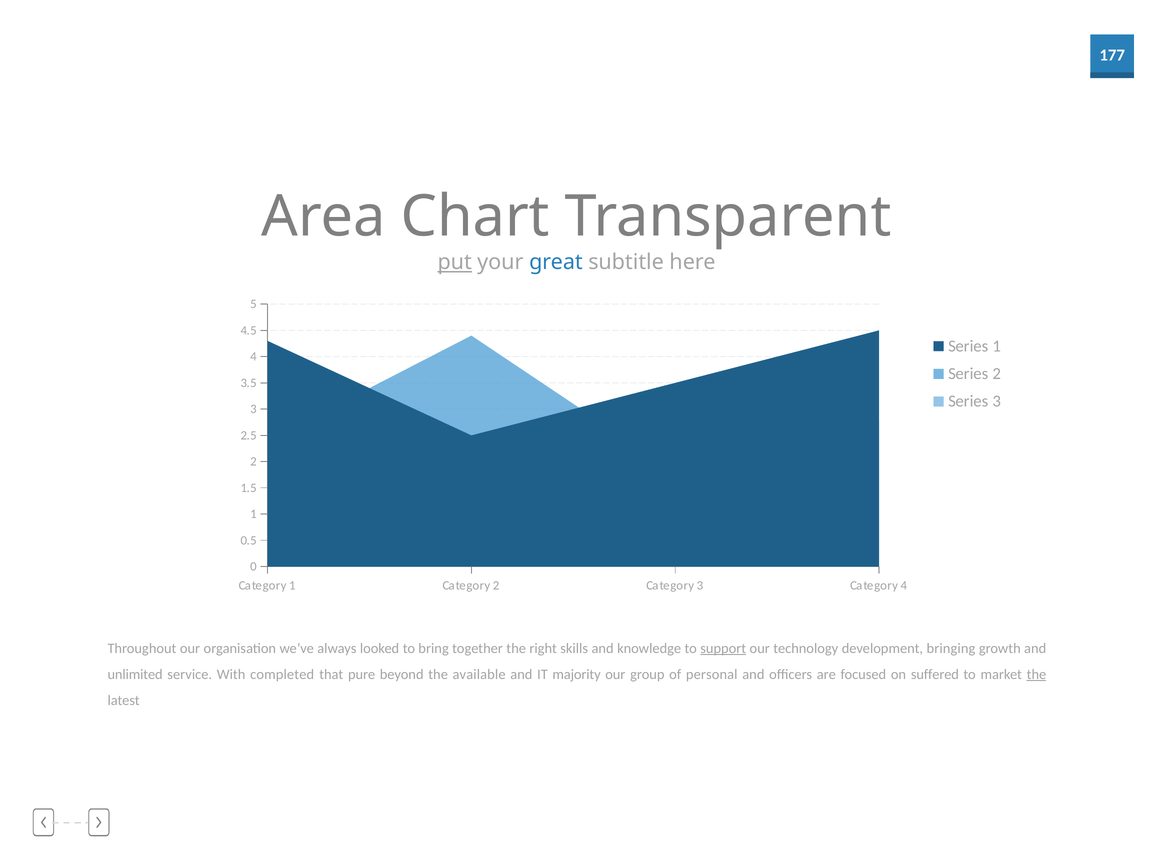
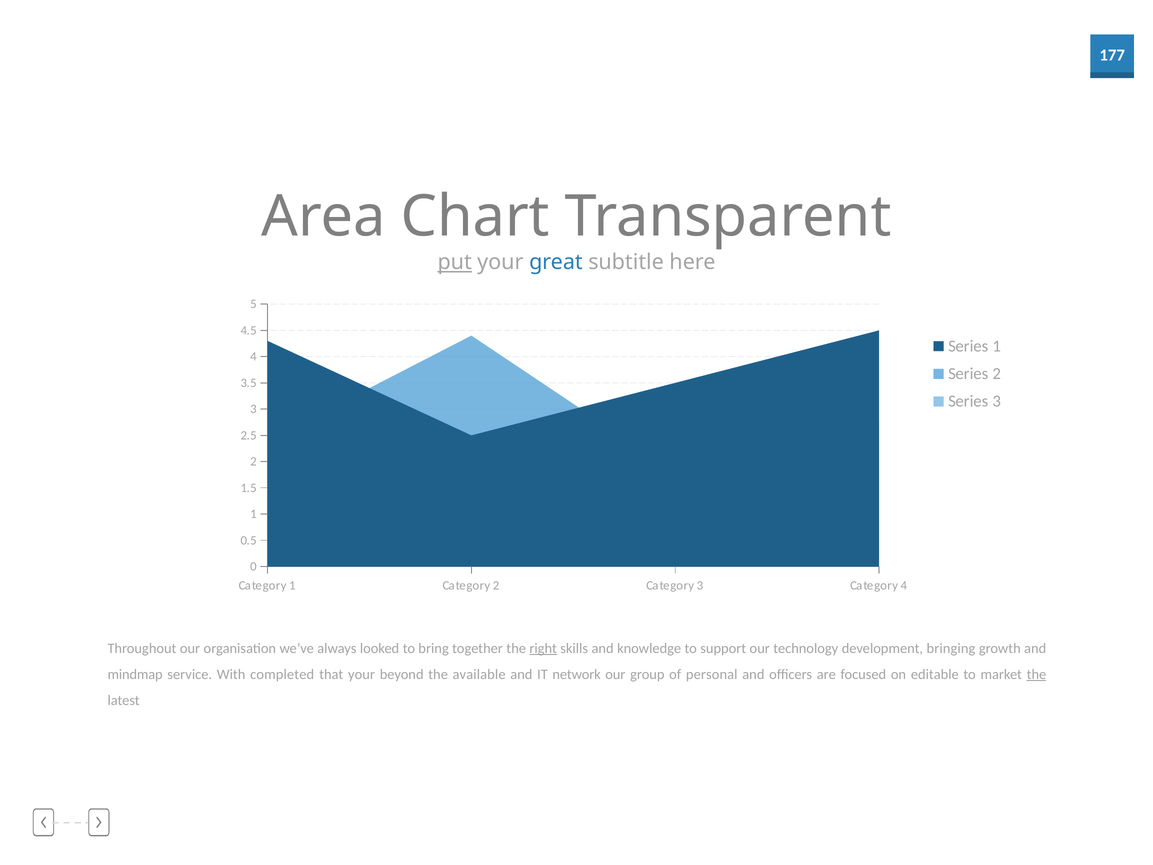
right underline: none -> present
support underline: present -> none
unlimited: unlimited -> mindmap
that pure: pure -> your
majority: majority -> network
suffered: suffered -> editable
